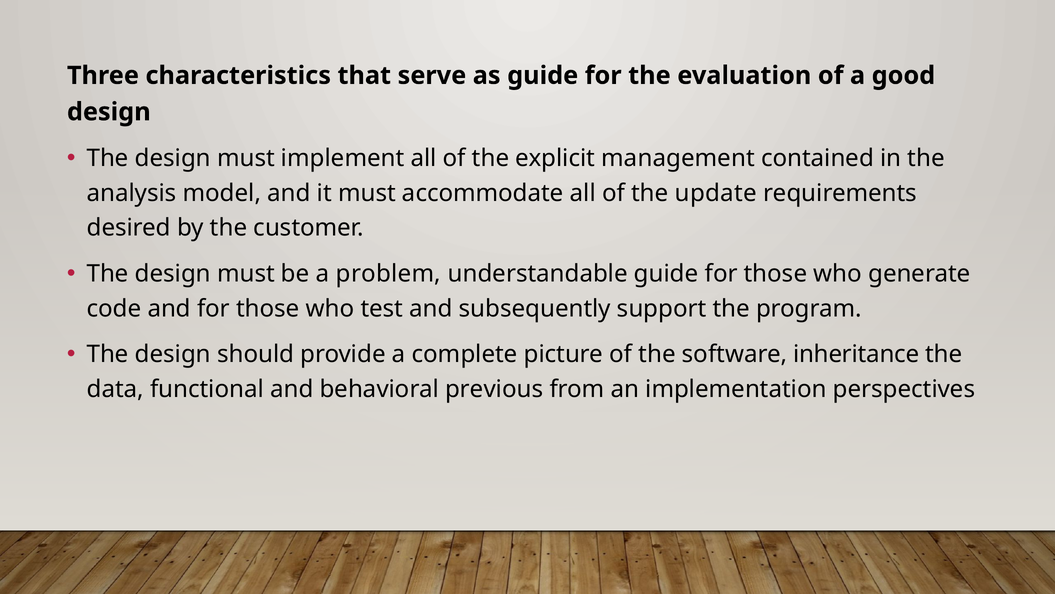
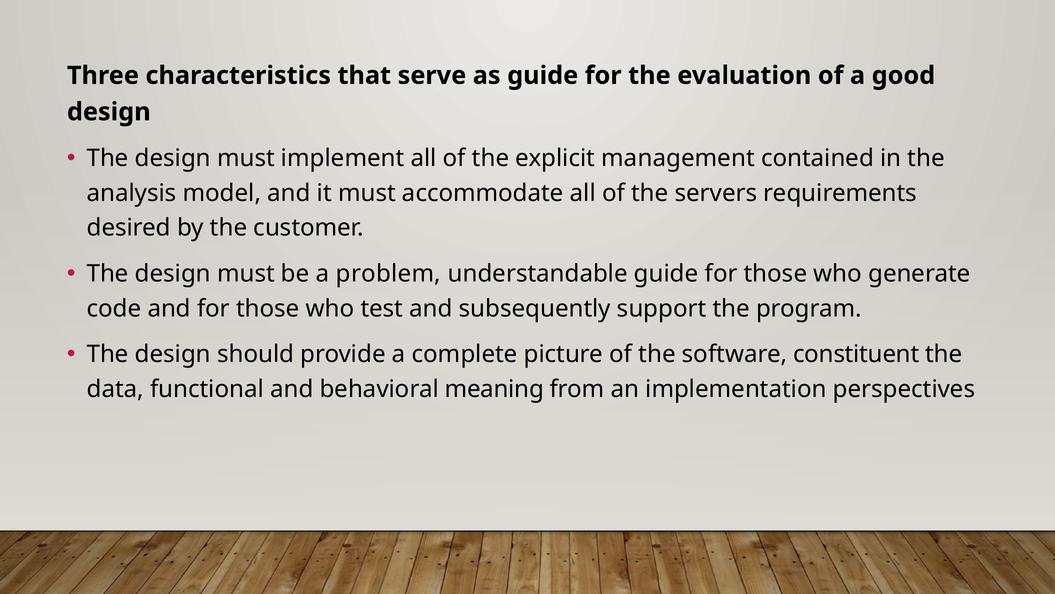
update: update -> servers
inheritance: inheritance -> constituent
previous: previous -> meaning
